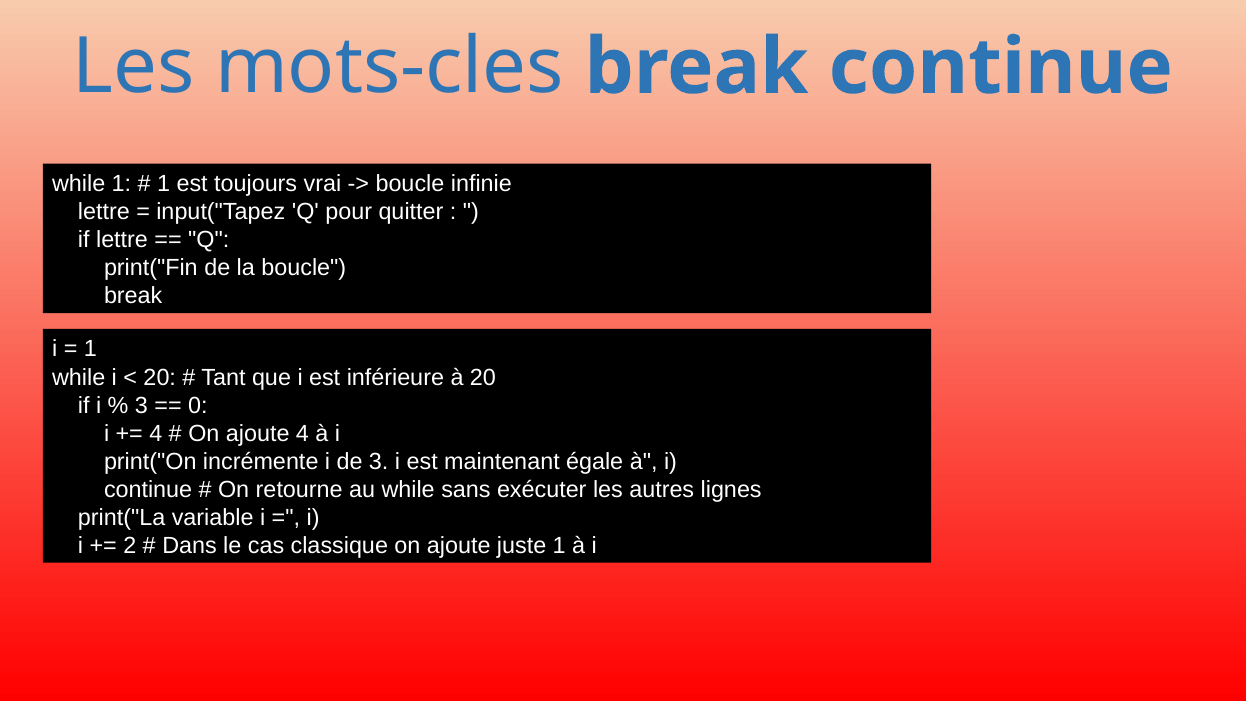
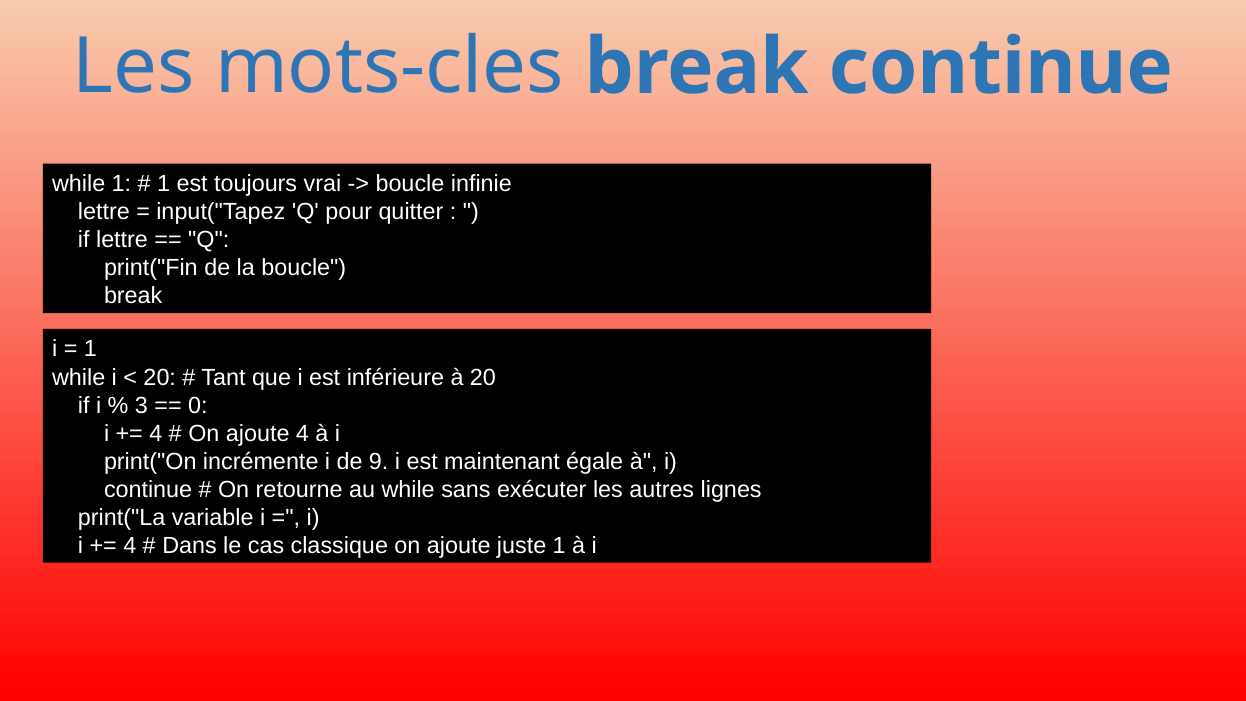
de 3: 3 -> 9
2 at (130, 545): 2 -> 4
